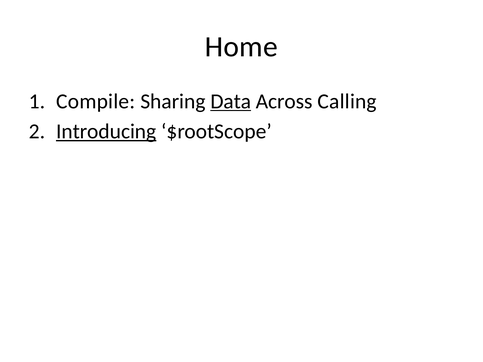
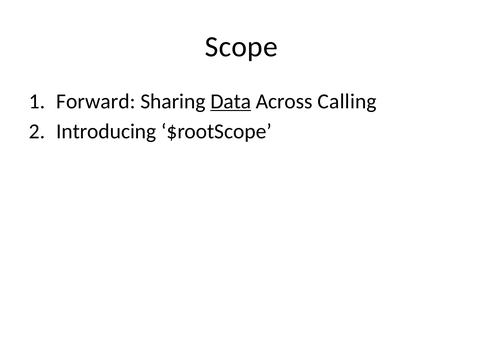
Home: Home -> Scope
Compile: Compile -> Forward
Introducing underline: present -> none
